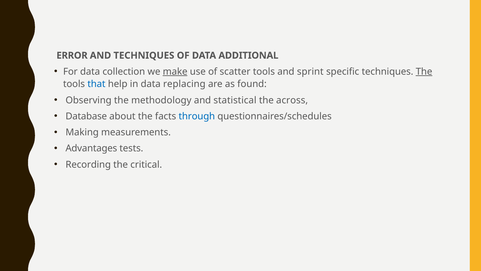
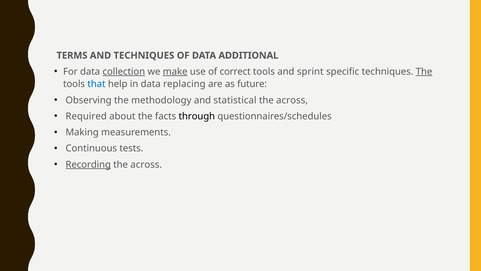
ERROR: ERROR -> TERMS
collection underline: none -> present
scatter: scatter -> correct
found: found -> future
Database: Database -> Required
through colour: blue -> black
Advantages: Advantages -> Continuous
Recording underline: none -> present
critical at (146, 164): critical -> across
